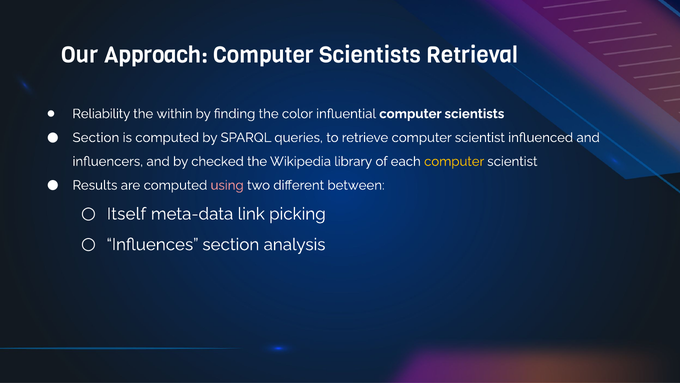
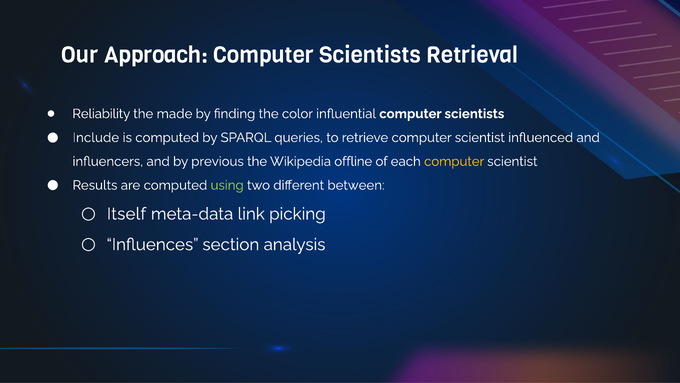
within: within -> made
Section at (96, 137): Section -> Include
checked: checked -> previous
library: library -> offline
using colour: pink -> light green
